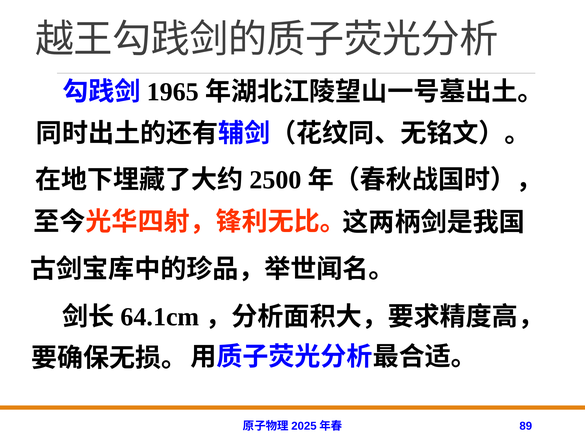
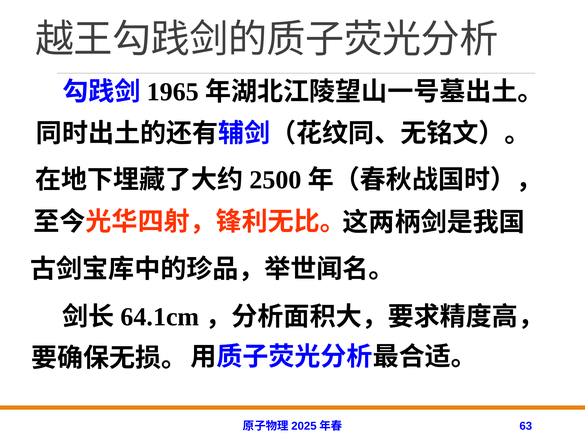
89: 89 -> 63
